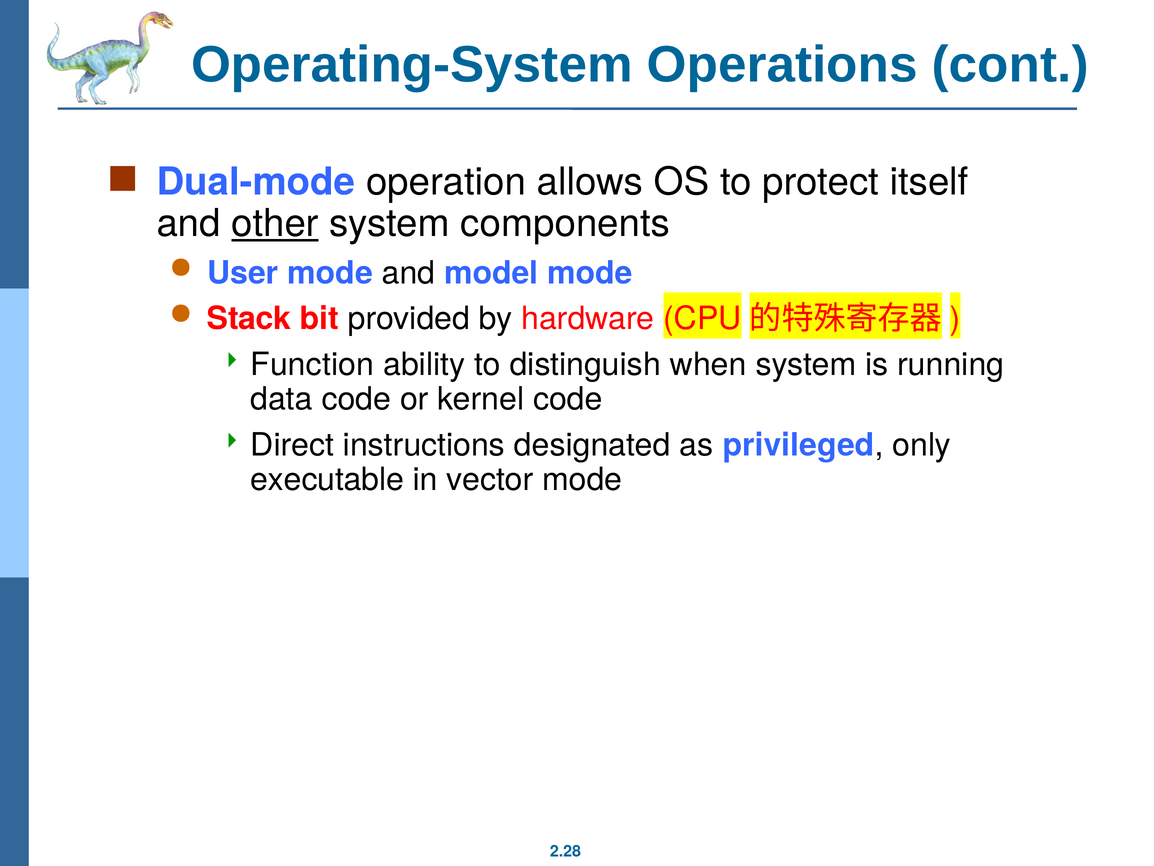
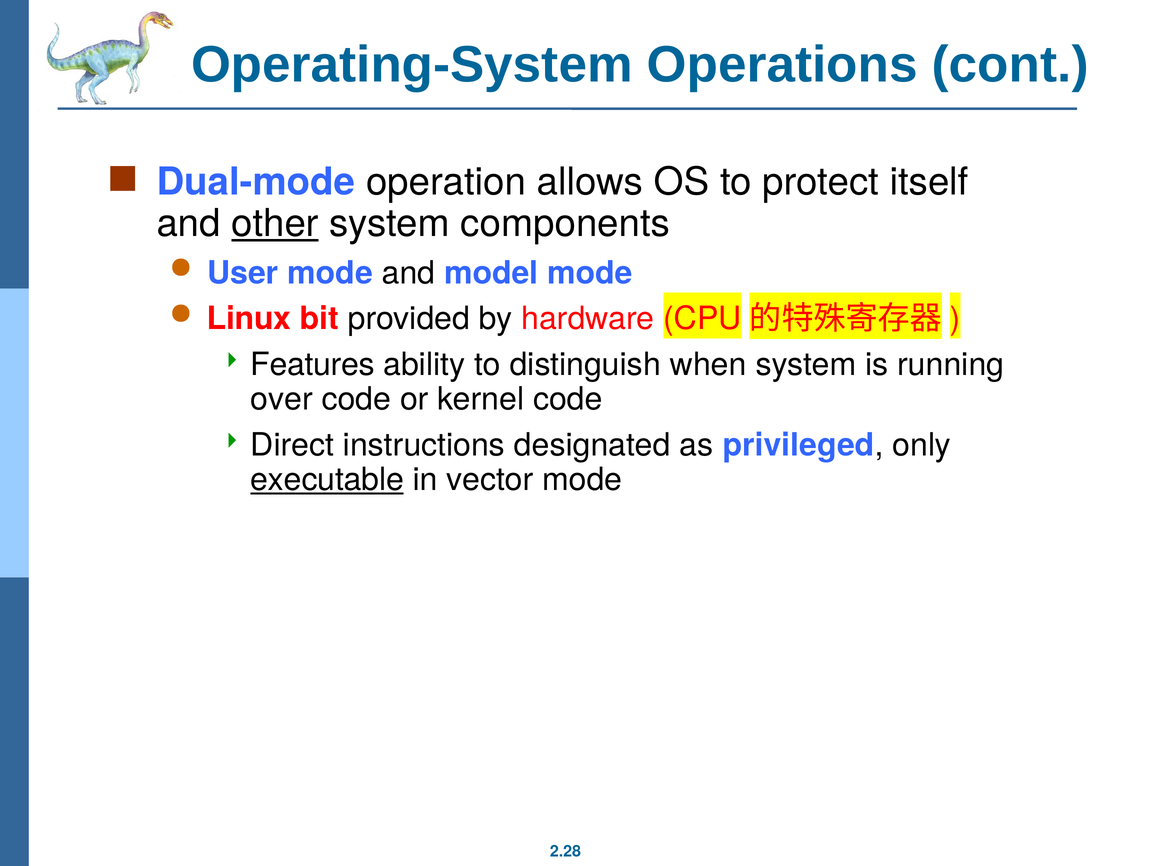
Stack: Stack -> Linux
Function: Function -> Features
data: data -> over
executable underline: none -> present
